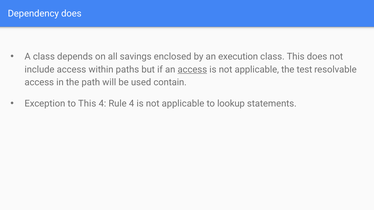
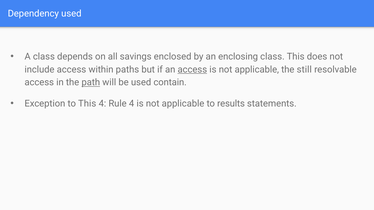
Dependency does: does -> used
execution: execution -> enclosing
test: test -> still
path underline: none -> present
lookup: lookup -> results
